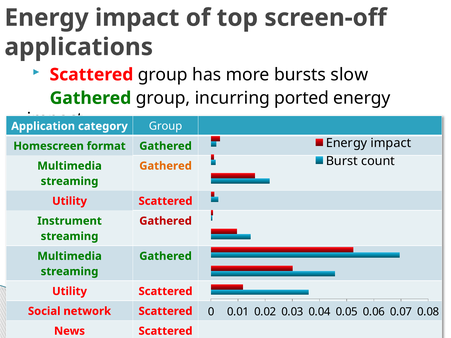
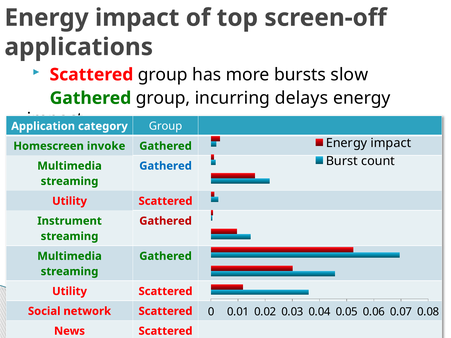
ported: ported -> delays
format: format -> invoke
Gathered at (166, 166) colour: orange -> blue
